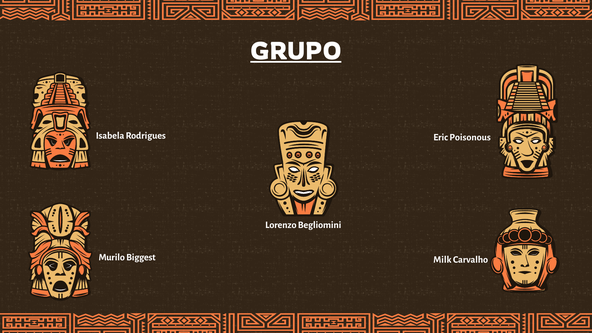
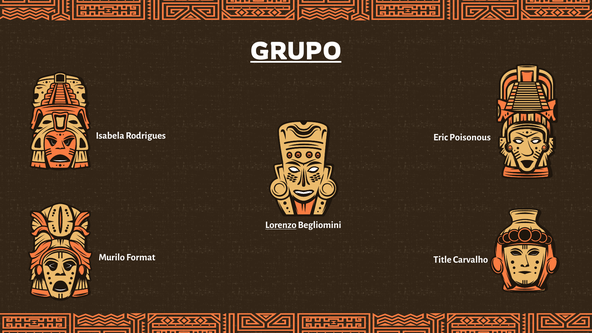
Lorenzo underline: none -> present
Biggest: Biggest -> Format
Milk: Milk -> Title
